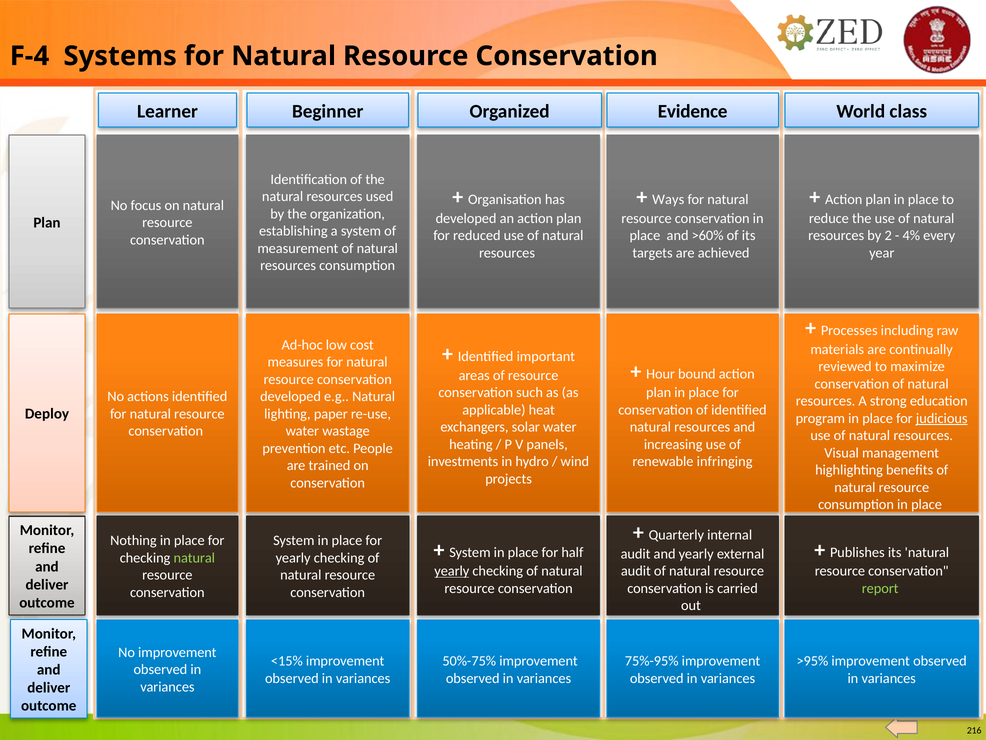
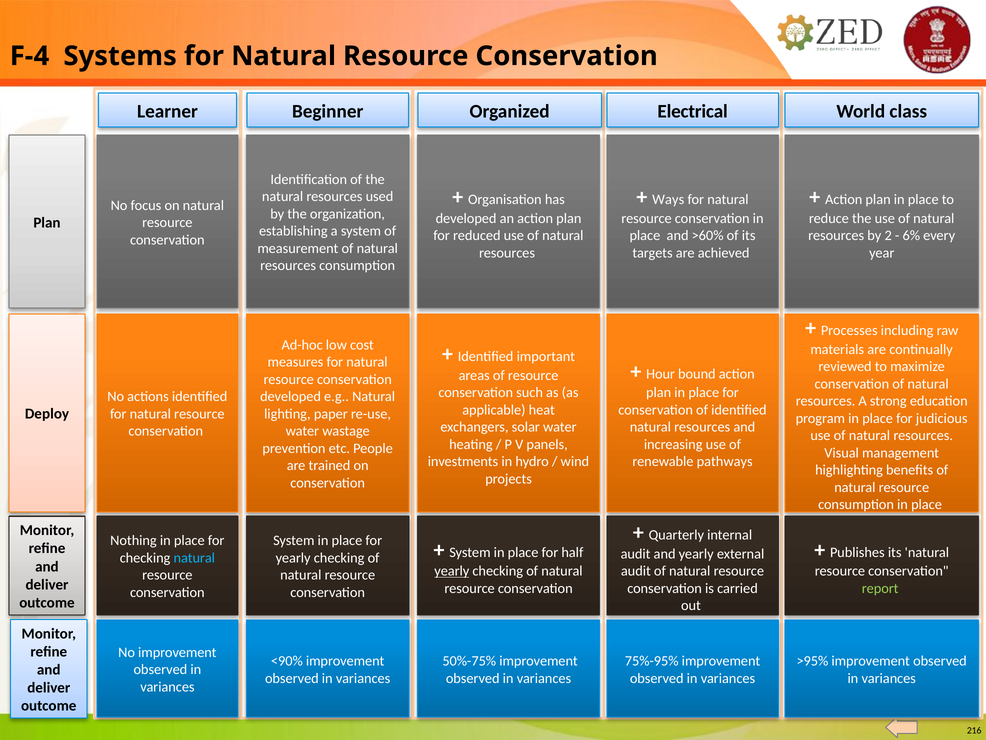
Evidence: Evidence -> Electrical
4%: 4% -> 6%
judicious underline: present -> none
infringing: infringing -> pathways
natural at (194, 558) colour: light green -> light blue
<15%: <15% -> <90%
